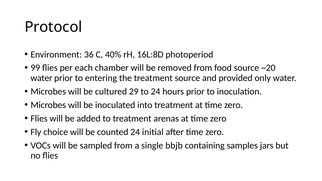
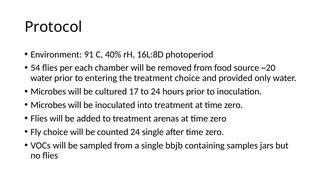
36: 36 -> 91
99: 99 -> 54
treatment source: source -> choice
29: 29 -> 17
24 initial: initial -> single
